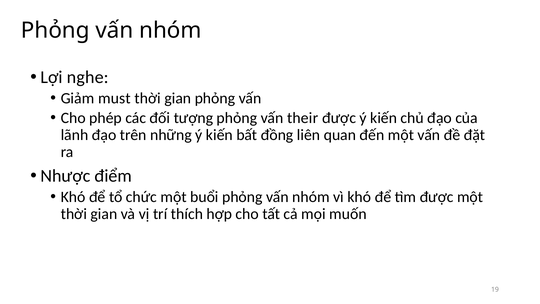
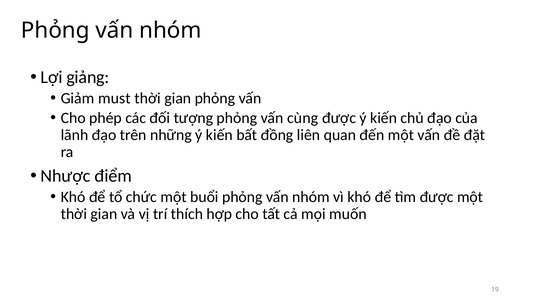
nghe: nghe -> giảng
their: their -> cùng
